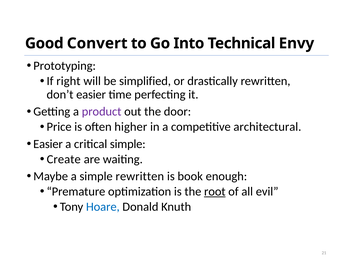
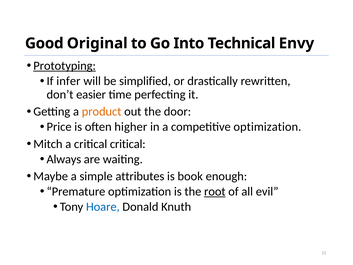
Convert: Convert -> Original
Prototyping underline: none -> present
right: right -> infer
product colour: purple -> orange
competitive architectural: architectural -> optimization
Easier at (48, 144): Easier -> Mitch
critical simple: simple -> critical
Create: Create -> Always
simple rewritten: rewritten -> attributes
